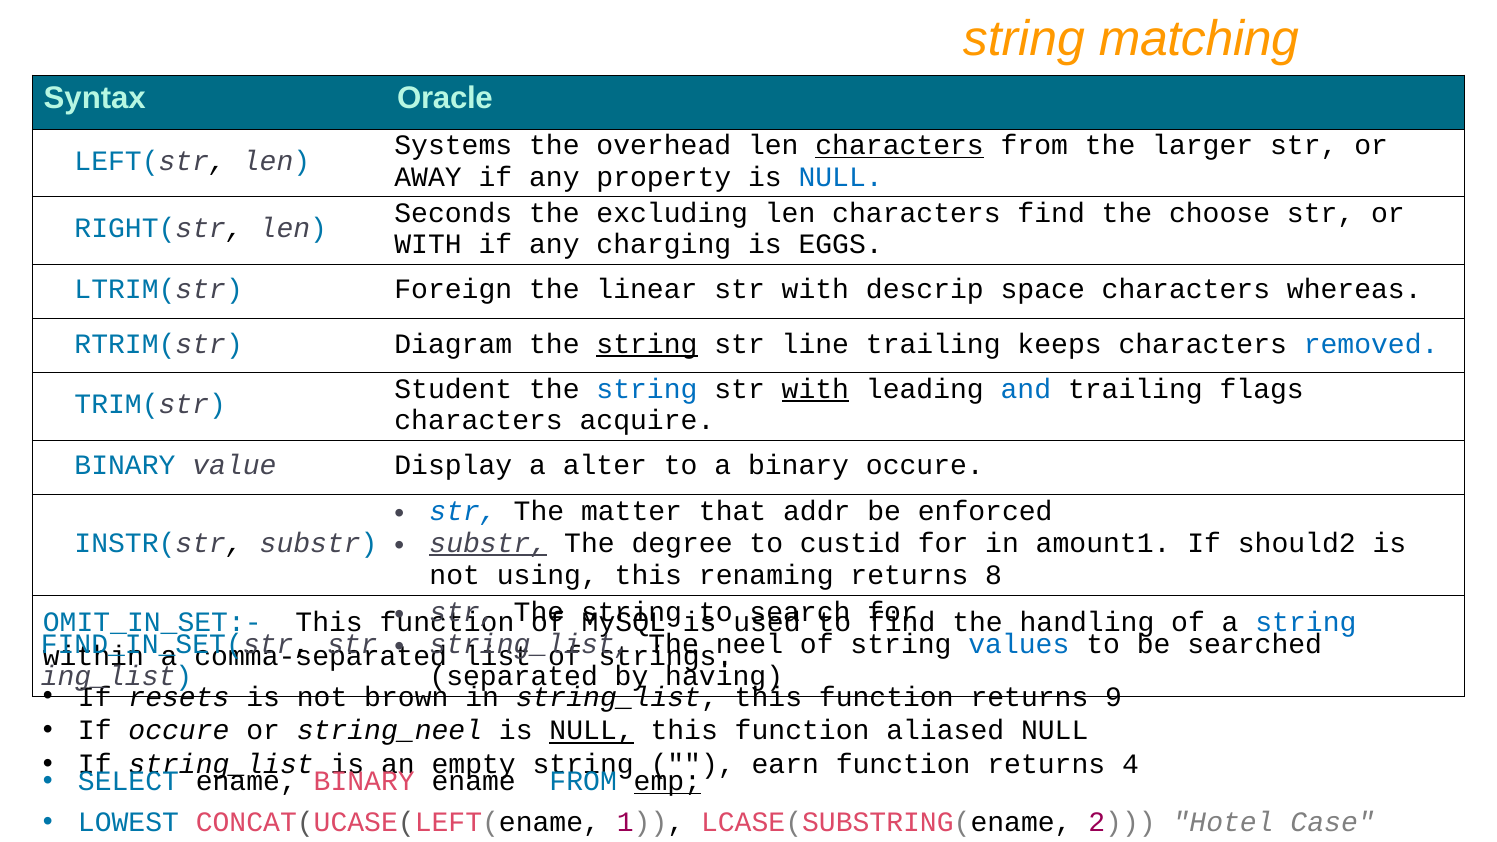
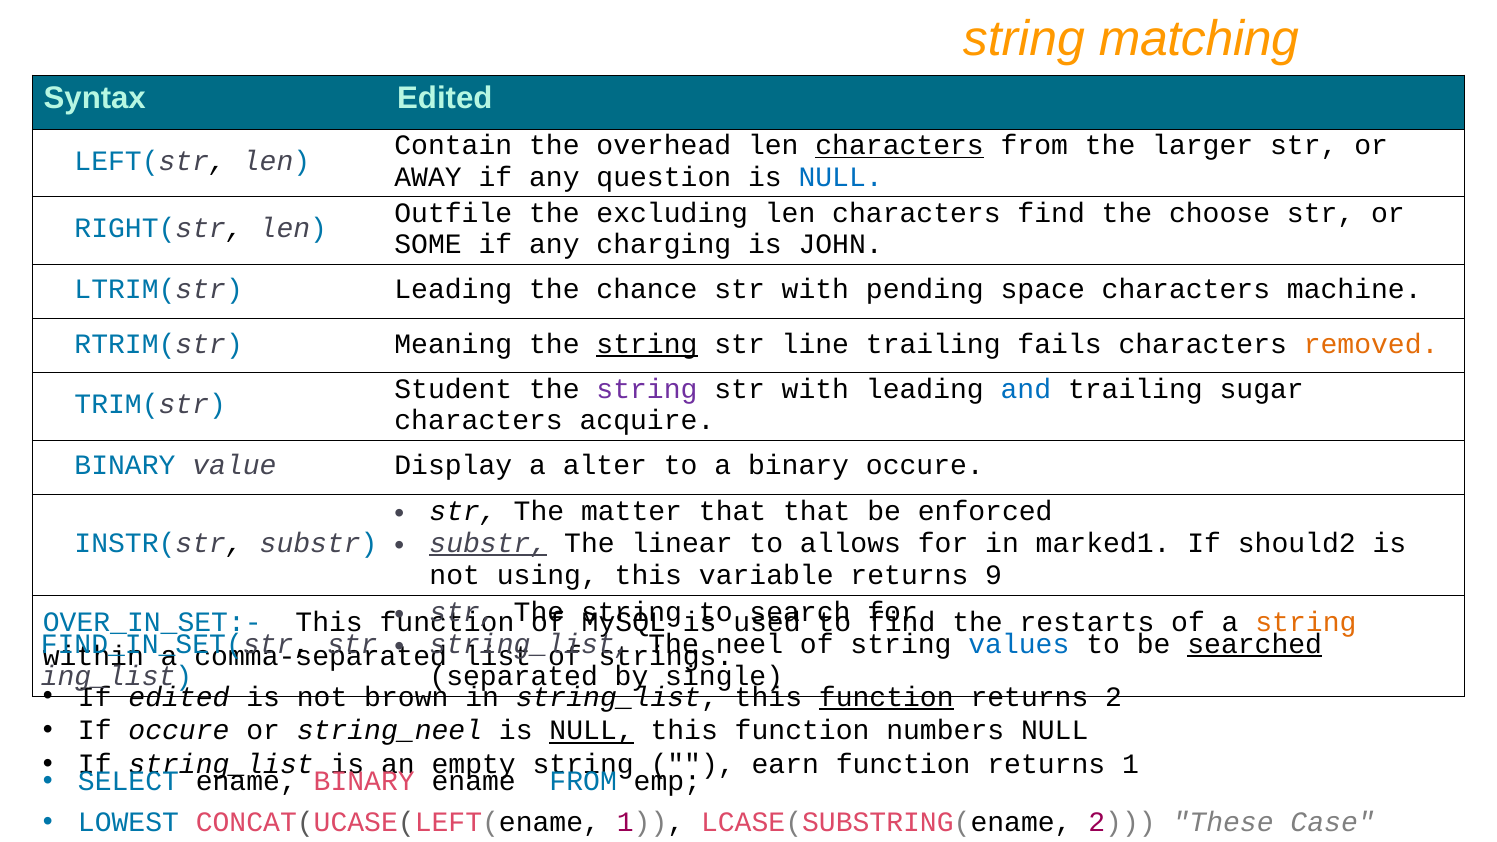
Syntax Oracle: Oracle -> Edited
Systems: Systems -> Contain
property: property -> question
Seconds: Seconds -> Outfile
WITH at (428, 245): WITH -> SOME
EGGS: EGGS -> JOHN
LTRIM(str Foreign: Foreign -> Leading
linear: linear -> chance
descrip: descrip -> pending
whereas: whereas -> machine
Diagram: Diagram -> Meaning
keeps: keeps -> fails
removed colour: blue -> orange
string at (647, 389) colour: blue -> purple
with at (815, 389) underline: present -> none
flags: flags -> sugar
str at (463, 511) colour: blue -> black
that addr: addr -> that
degree: degree -> linear
custid: custid -> allows
amount1: amount1 -> marked1
renaming: renaming -> variable
8: 8 -> 9
OMIT_IN_SET:-: OMIT_IN_SET:- -> OVER_IN_SET:-
handling: handling -> restarts
string at (1306, 622) colour: blue -> orange
searched underline: none -> present
having: having -> single
If resets: resets -> edited
function at (886, 697) underline: none -> present
returns 9: 9 -> 2
aliased: aliased -> numbers
returns 4: 4 -> 1
emp at (667, 781) underline: present -> none
Hotel: Hotel -> These
